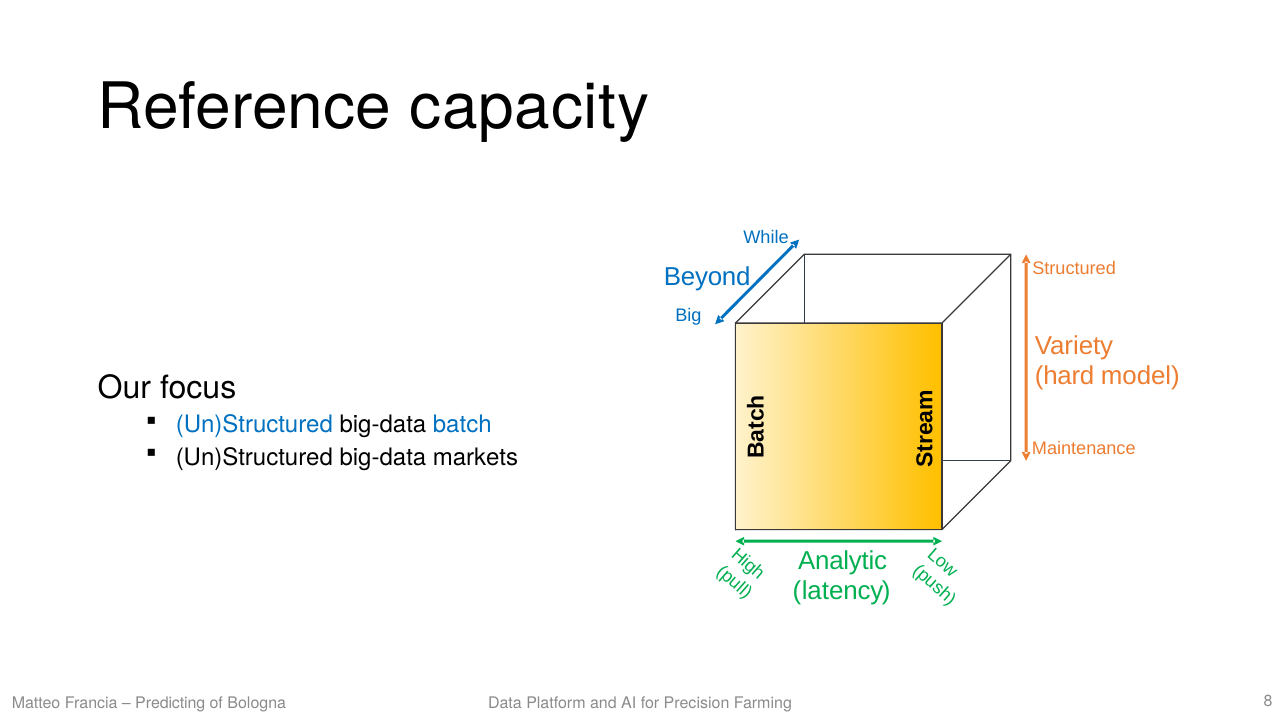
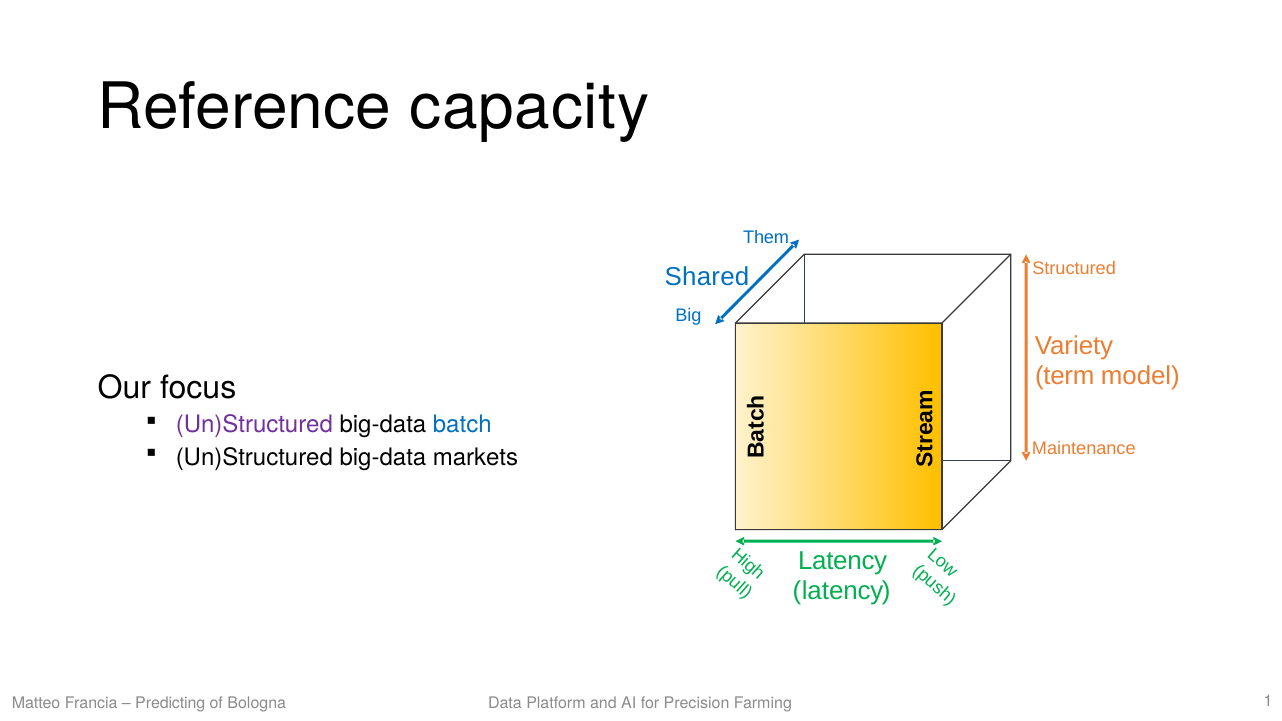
While: While -> Them
Beyond: Beyond -> Shared
hard: hard -> term
Un)Structured at (254, 425) colour: blue -> purple
Analytic at (843, 561): Analytic -> Latency
8: 8 -> 1
